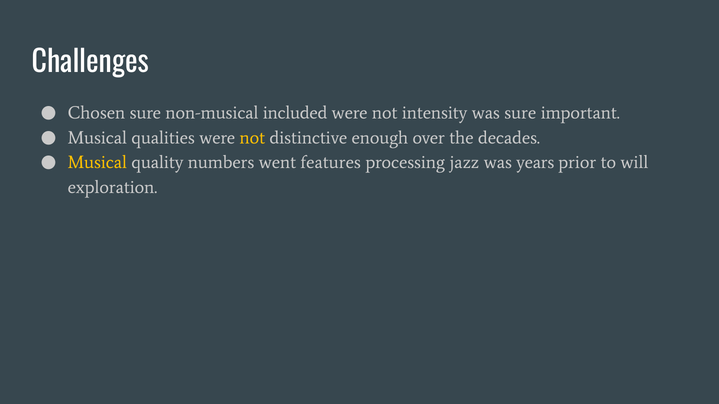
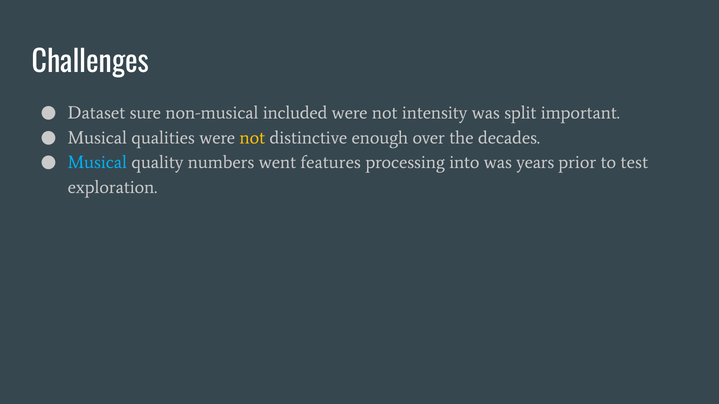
Chosen: Chosen -> Dataset
was sure: sure -> split
Musical at (97, 163) colour: yellow -> light blue
jazz: jazz -> into
will: will -> test
